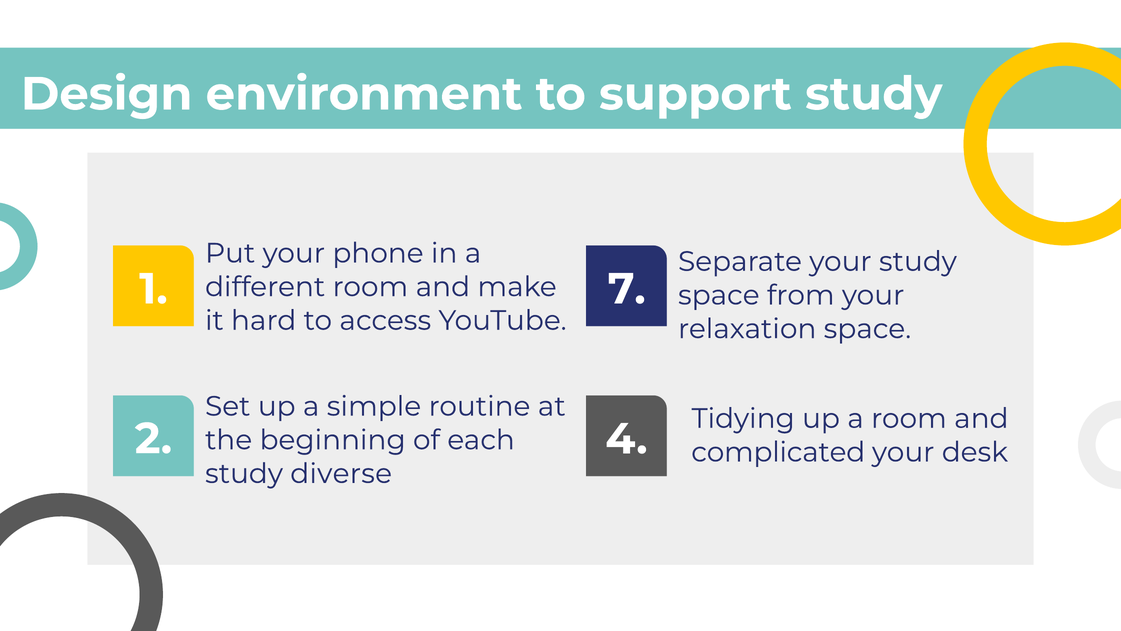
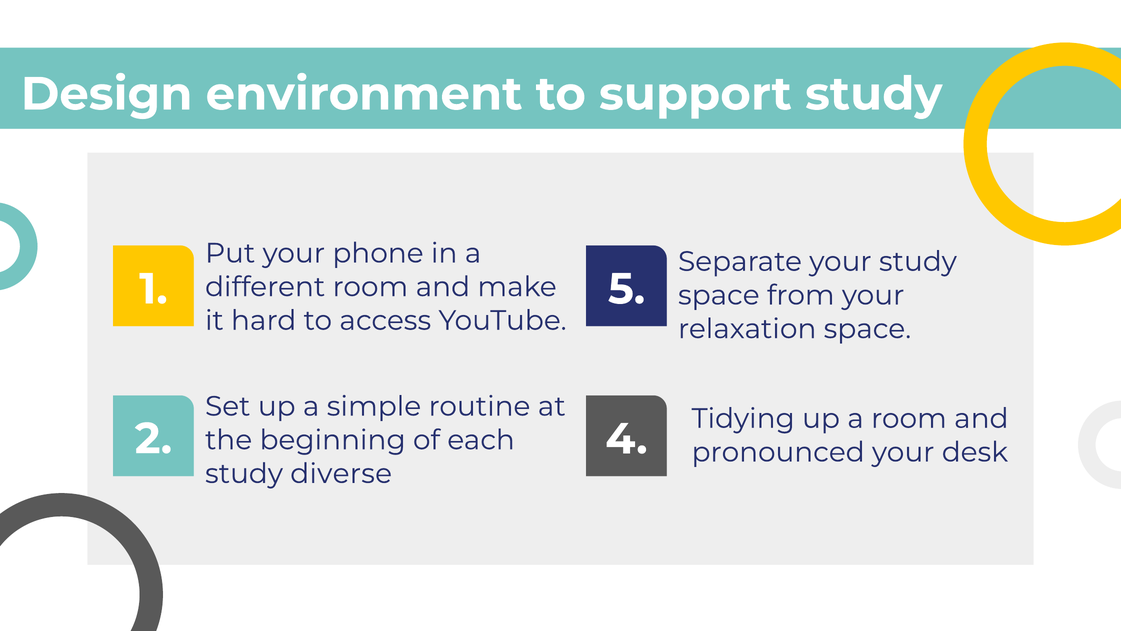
7: 7 -> 5
complicated: complicated -> pronounced
